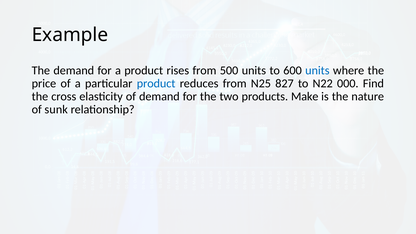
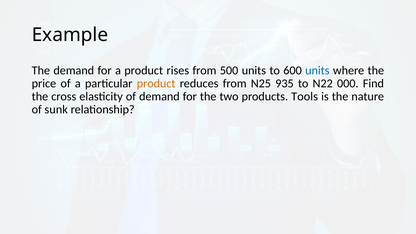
product at (156, 83) colour: blue -> orange
827: 827 -> 935
Make: Make -> Tools
